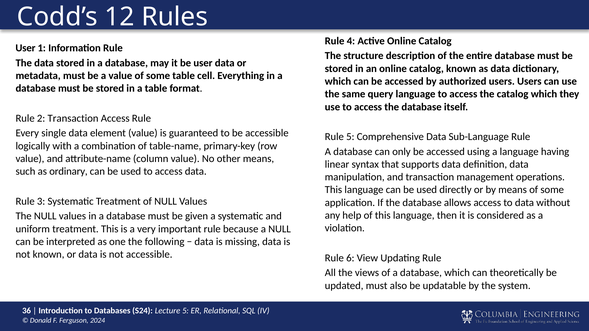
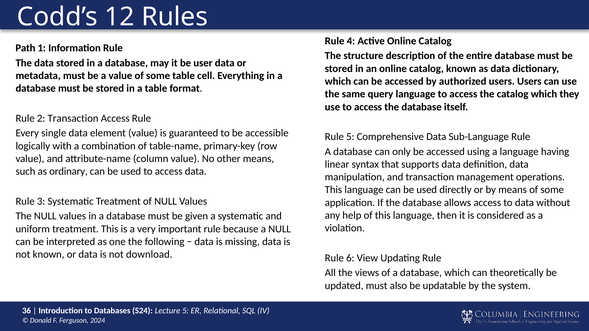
User at (25, 48): User -> Path
not accessible: accessible -> download
